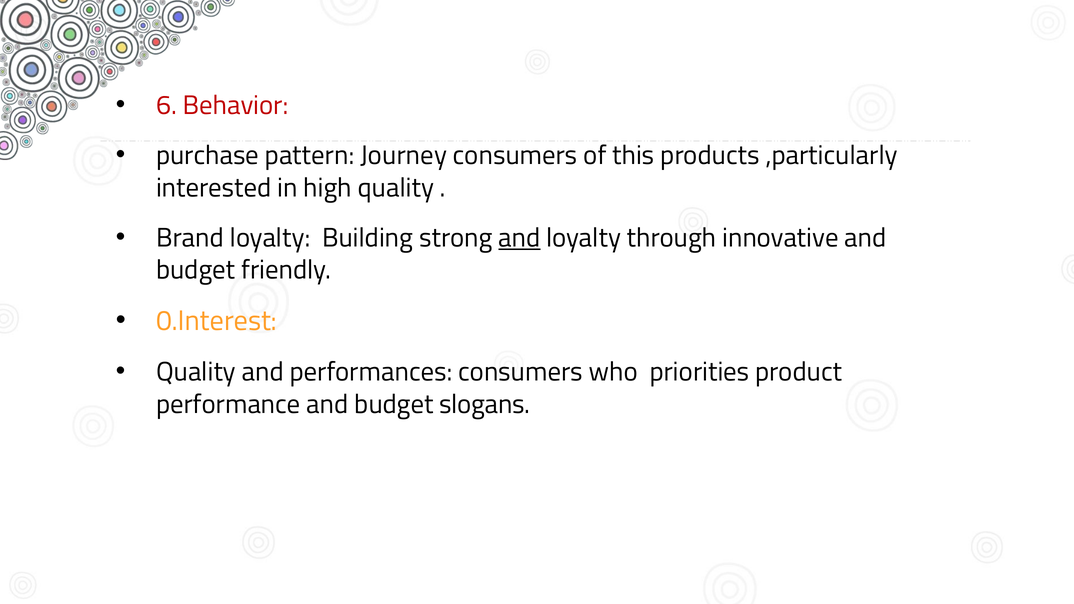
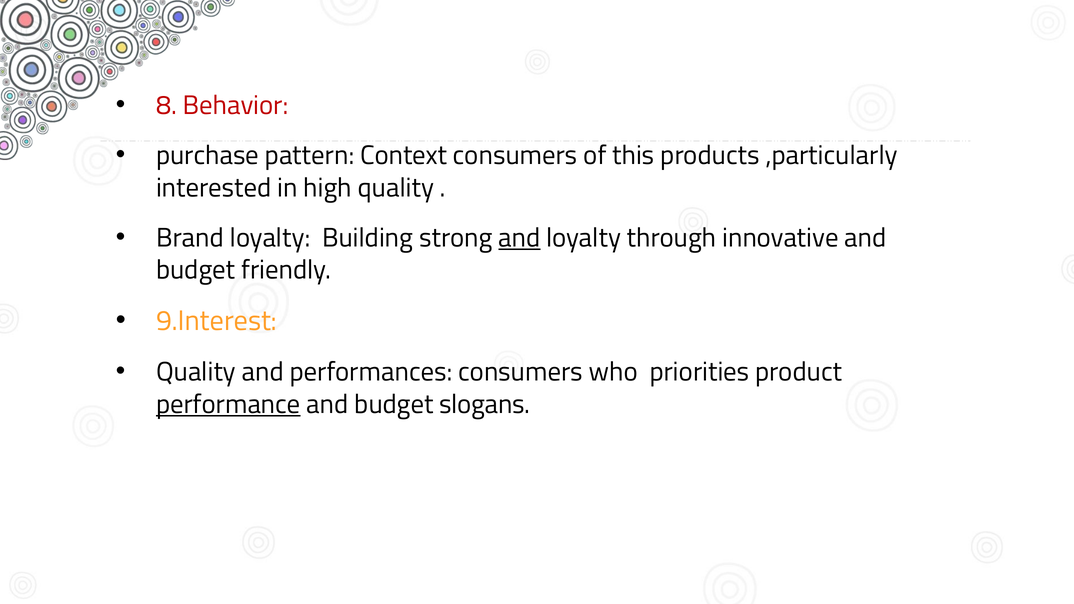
6: 6 -> 8
Journey: Journey -> Context
0.Interest: 0.Interest -> 9.Interest
performance underline: none -> present
